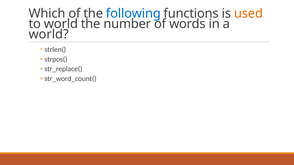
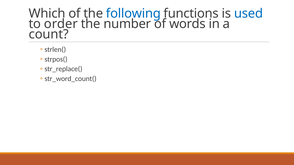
used colour: orange -> blue
to world: world -> order
world at (49, 34): world -> count
